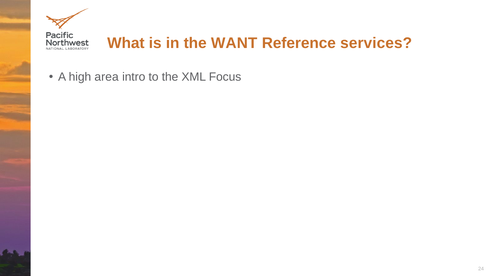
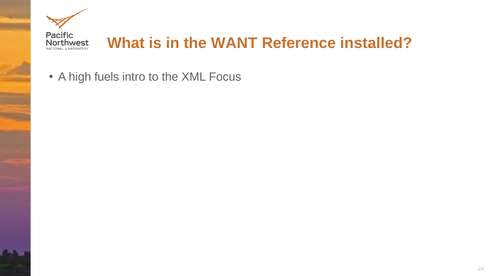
services: services -> installed
area: area -> fuels
